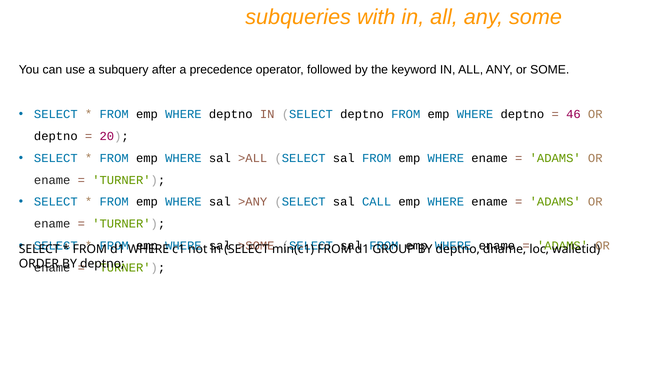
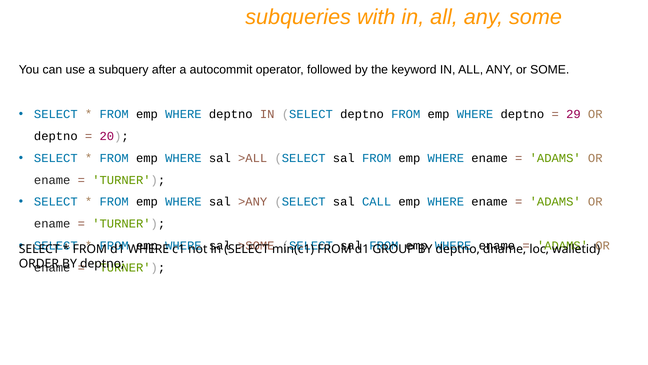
precedence: precedence -> autocommit
46: 46 -> 29
